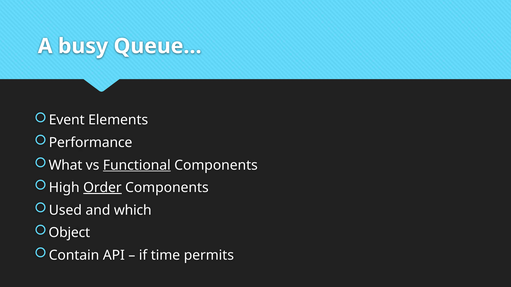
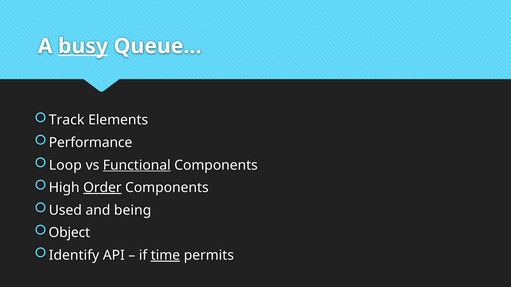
busy underline: none -> present
Event: Event -> Track
What: What -> Loop
which: which -> being
Contain: Contain -> Identify
time underline: none -> present
